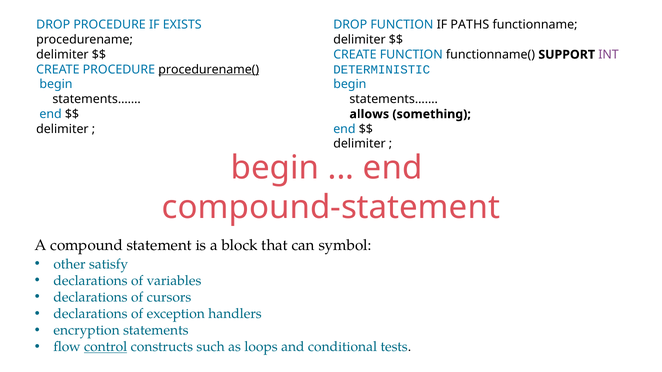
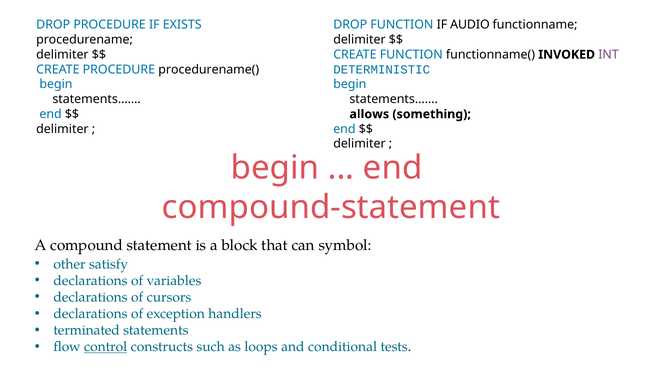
PATHS: PATHS -> AUDIO
SUPPORT: SUPPORT -> INVOKED
procedurename( underline: present -> none
encryption: encryption -> terminated
